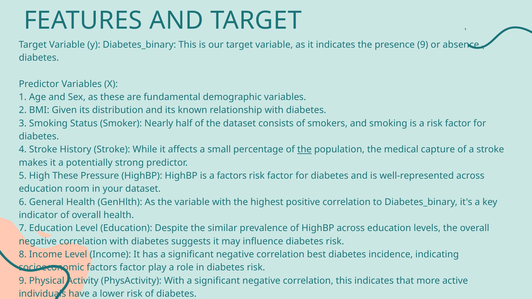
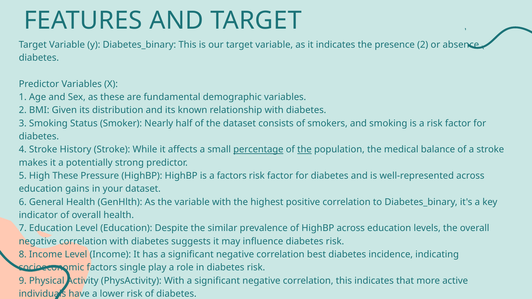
presence 9: 9 -> 2
percentage underline: none -> present
capture: capture -> balance
room: room -> gains
factors factor: factor -> single
